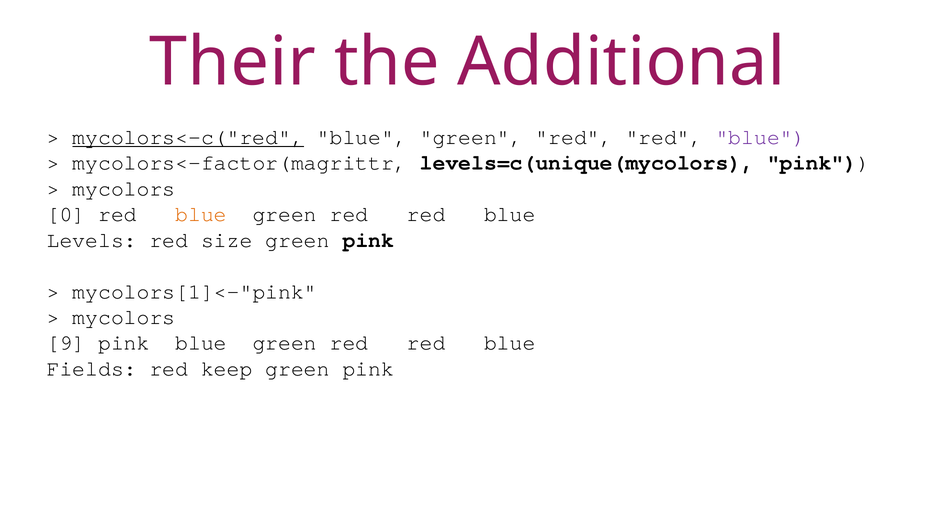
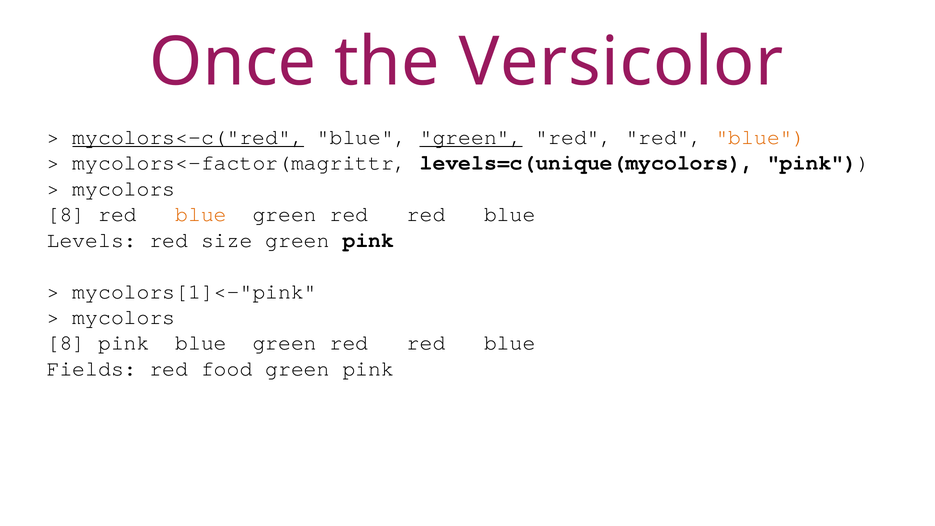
Their: Their -> Once
Additional: Additional -> Versicolor
green at (471, 137) underline: none -> present
blue at (761, 137) colour: purple -> orange
0 at (66, 214): 0 -> 8
9 at (66, 343): 9 -> 8
keep: keep -> food
